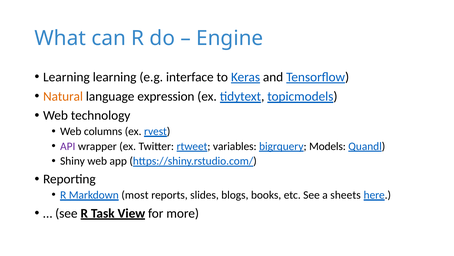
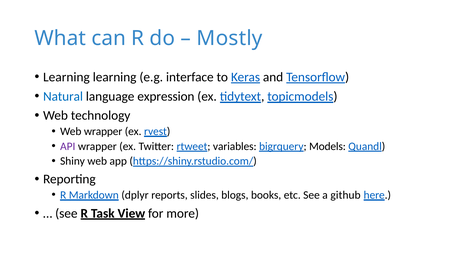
Engine: Engine -> Mostly
Natural colour: orange -> blue
Web columns: columns -> wrapper
most: most -> dplyr
sheets: sheets -> github
